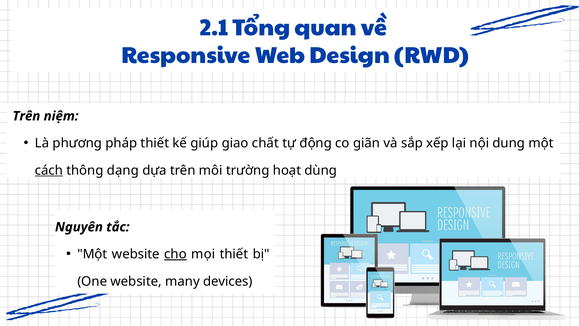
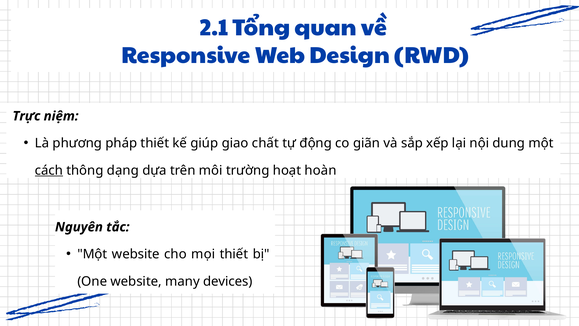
Trên at (26, 116): Trên -> Trực
dùng: dùng -> hoàn
cho underline: present -> none
